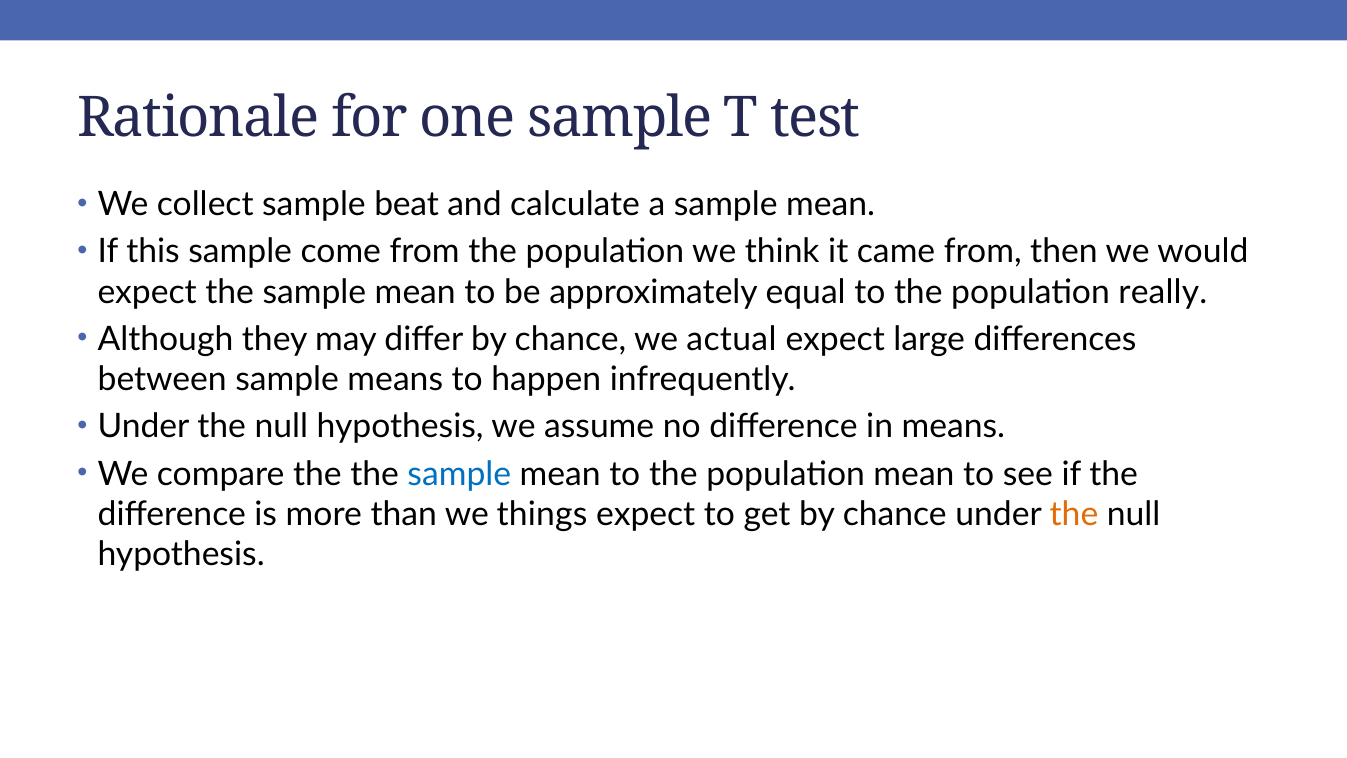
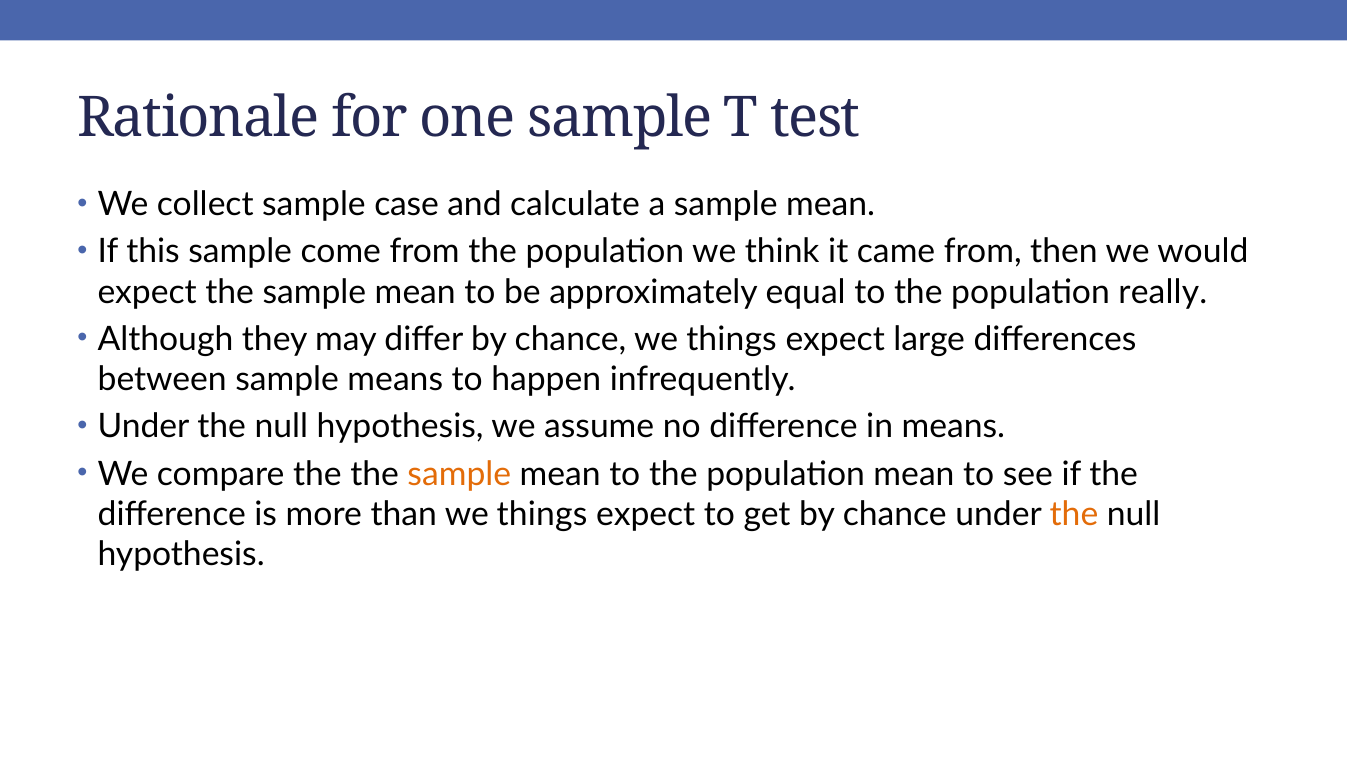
beat: beat -> case
chance we actual: actual -> things
sample at (459, 474) colour: blue -> orange
